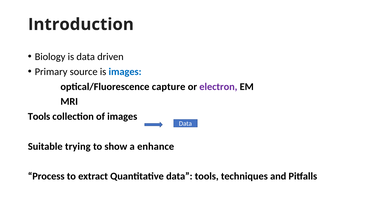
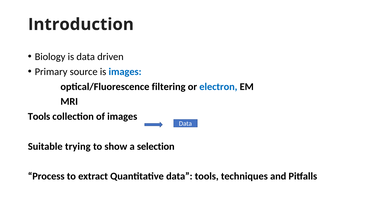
capture: capture -> filtering
electron colour: purple -> blue
enhance: enhance -> selection
